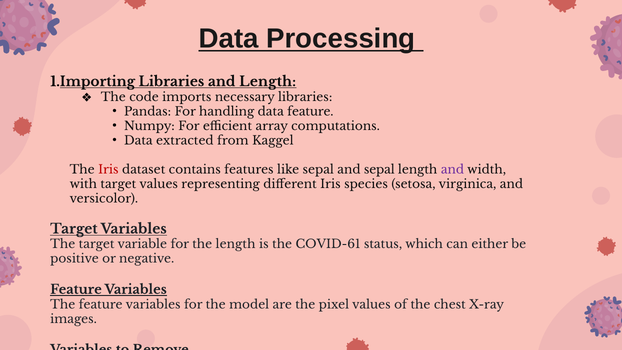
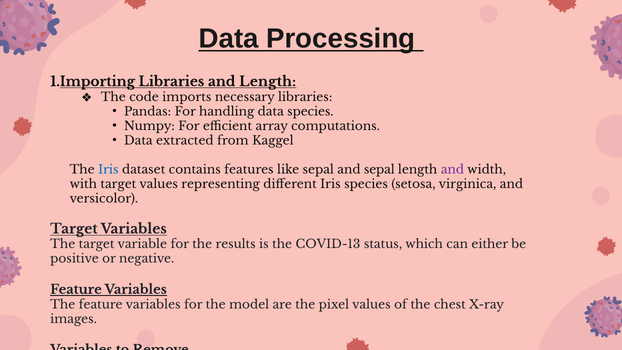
data feature: feature -> species
Iris at (108, 170) colour: red -> blue
the length: length -> results
COVID-61: COVID-61 -> COVID-13
